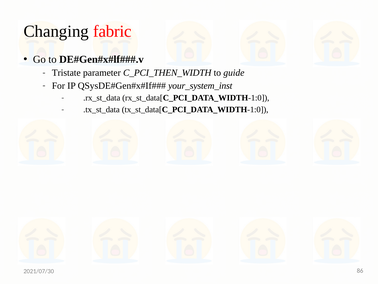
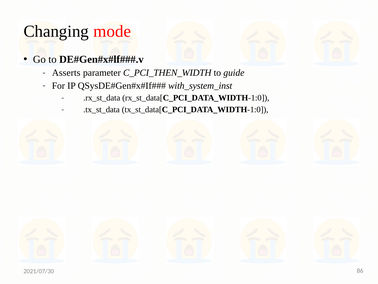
fabric: fabric -> mode
Tristate: Tristate -> Asserts
your_system_inst: your_system_inst -> with_system_inst
